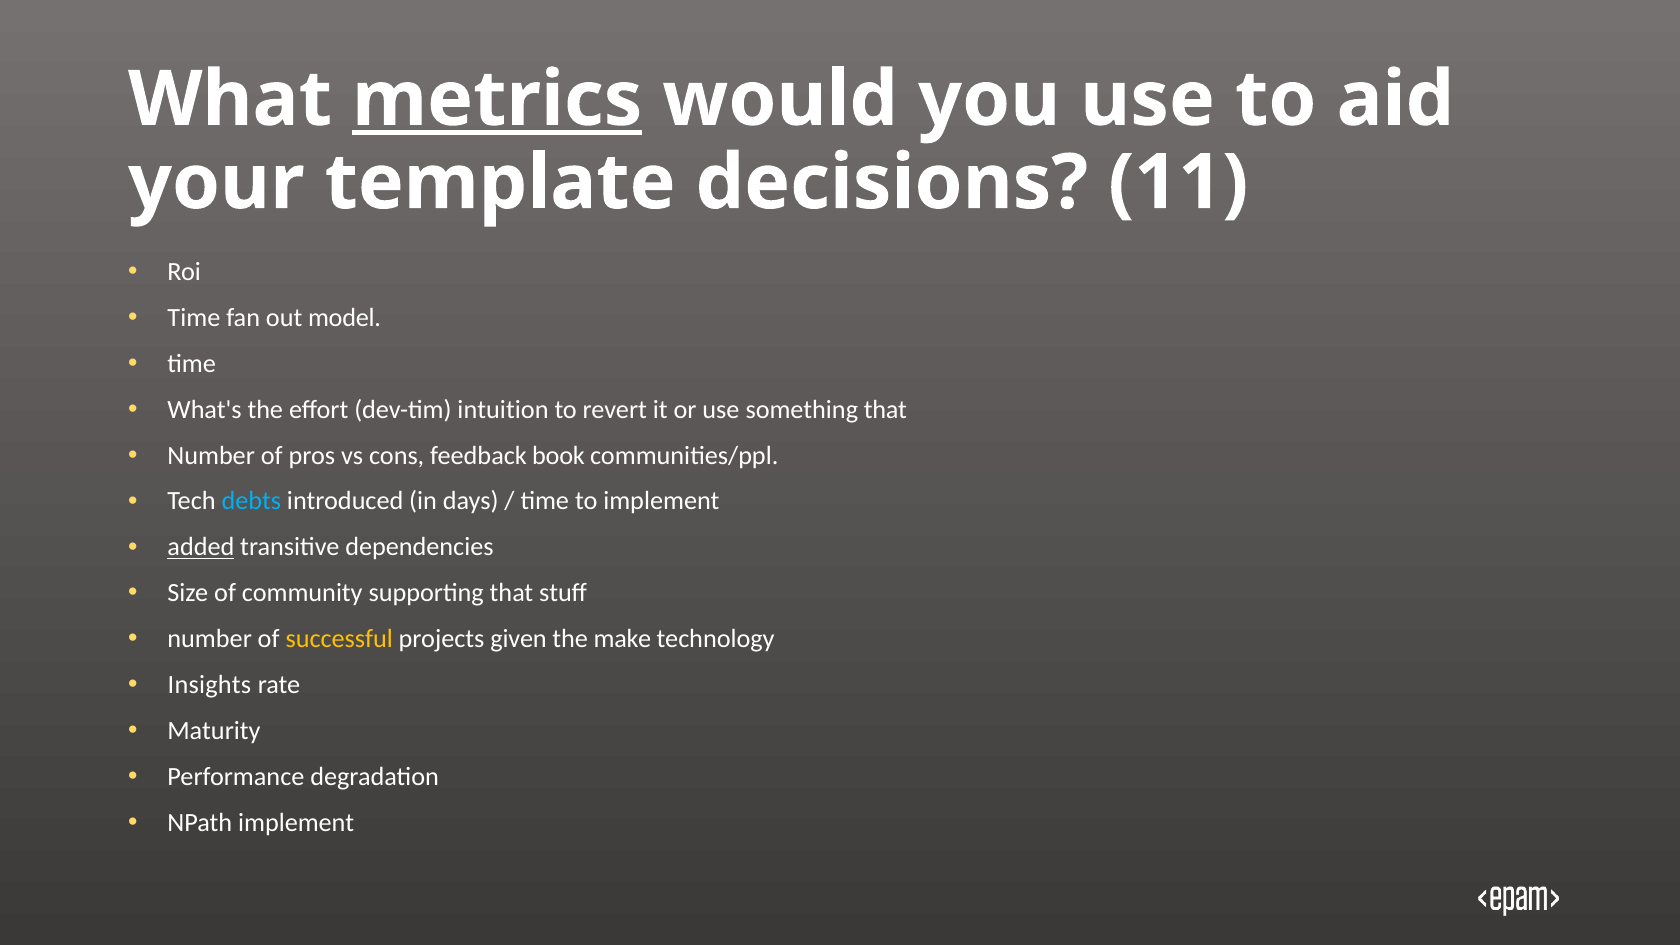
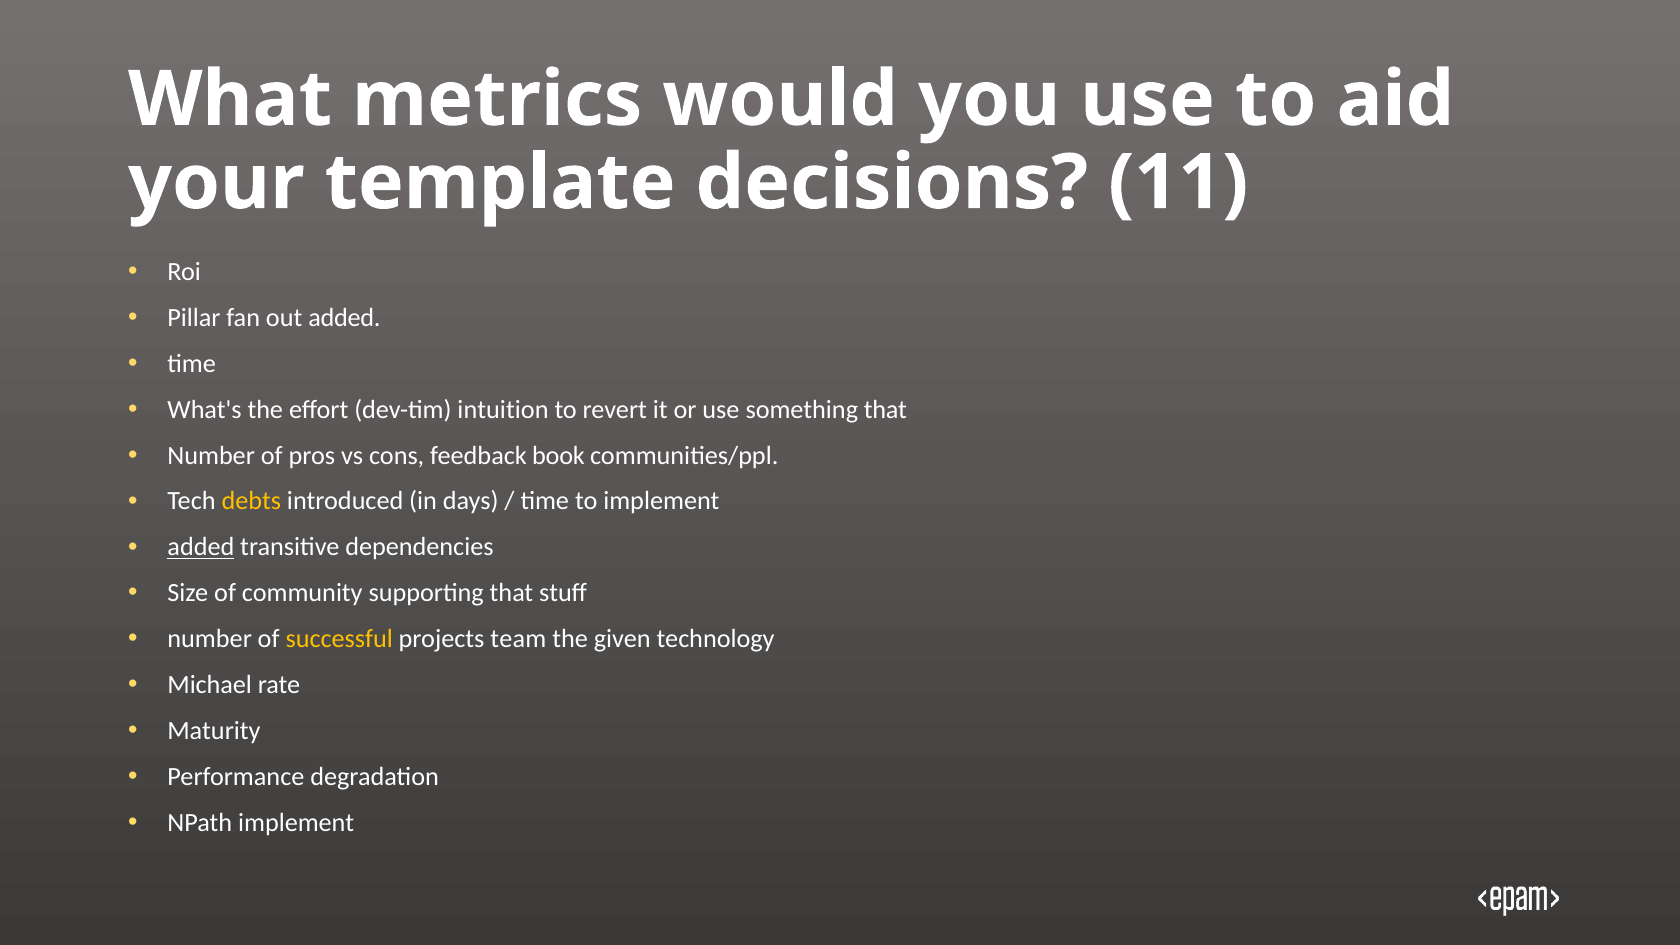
metrics underline: present -> none
Time at (194, 318): Time -> Pillar
out model: model -> added
debts colour: light blue -> yellow
given: given -> team
make: make -> given
Insights: Insights -> Michael
